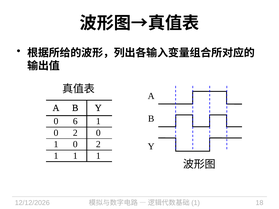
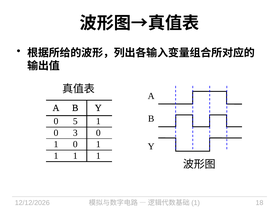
6: 6 -> 5
2 at (75, 133): 2 -> 3
2 at (98, 144): 2 -> 1
